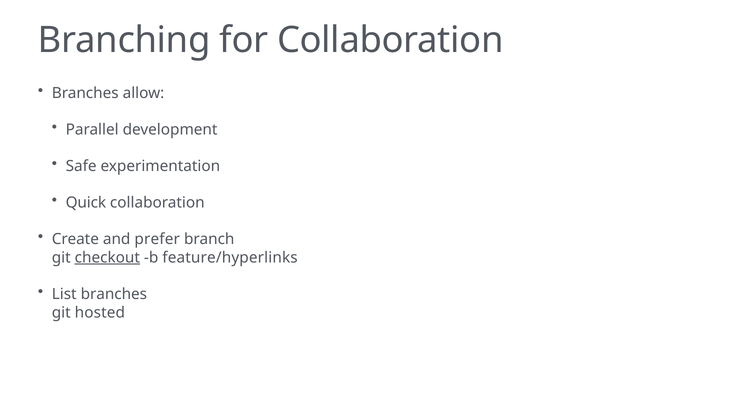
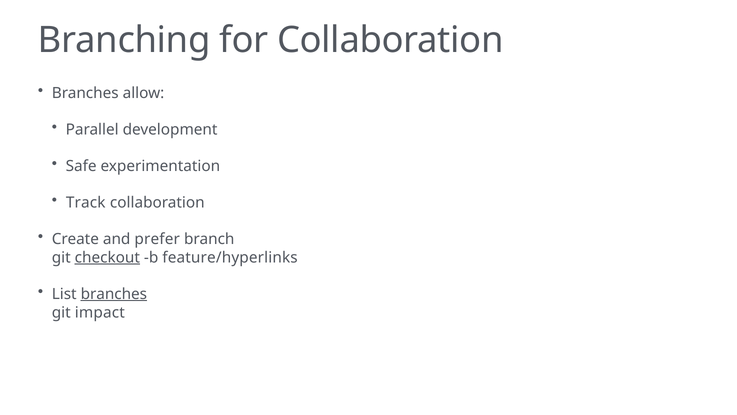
Quick: Quick -> Track
branches at (114, 294) underline: none -> present
hosted: hosted -> impact
